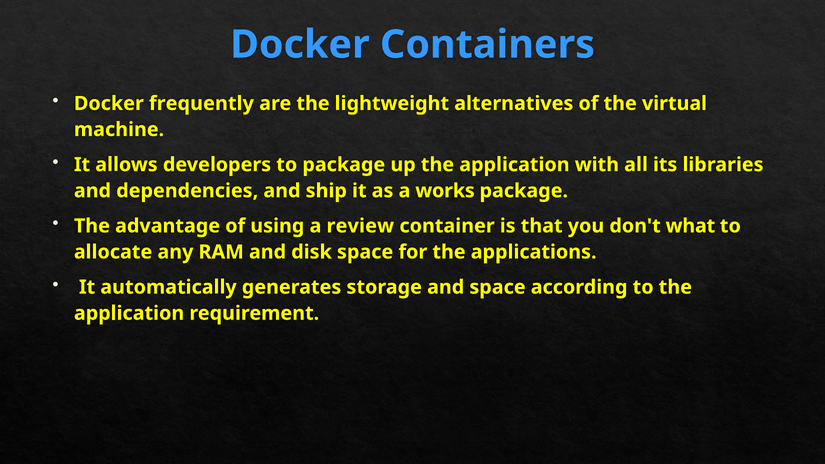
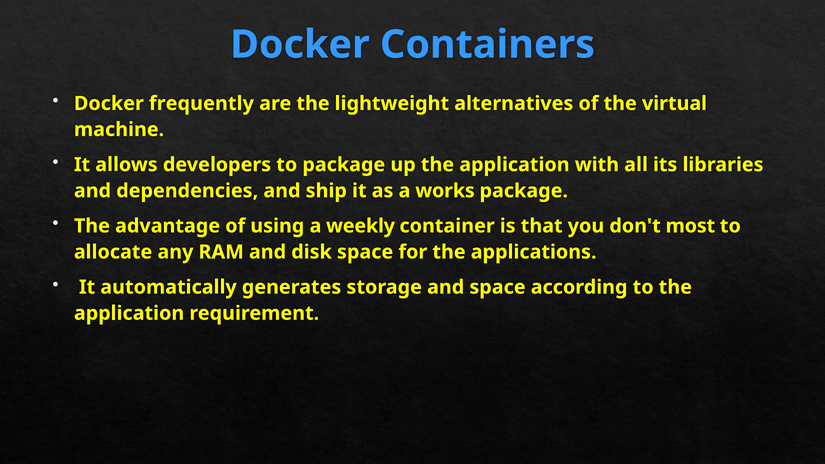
review: review -> weekly
what: what -> most
